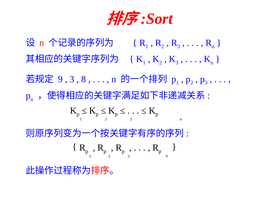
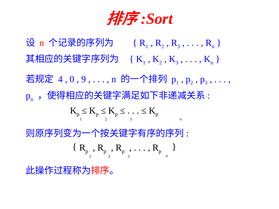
9: 9 -> 4
3 at (72, 79): 3 -> 0
8: 8 -> 9
